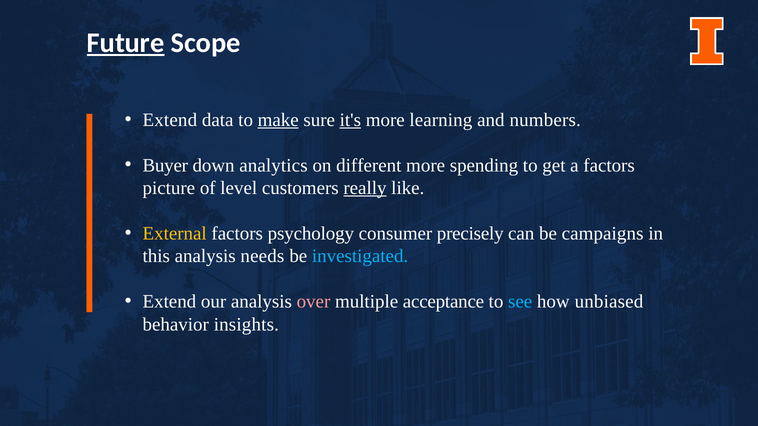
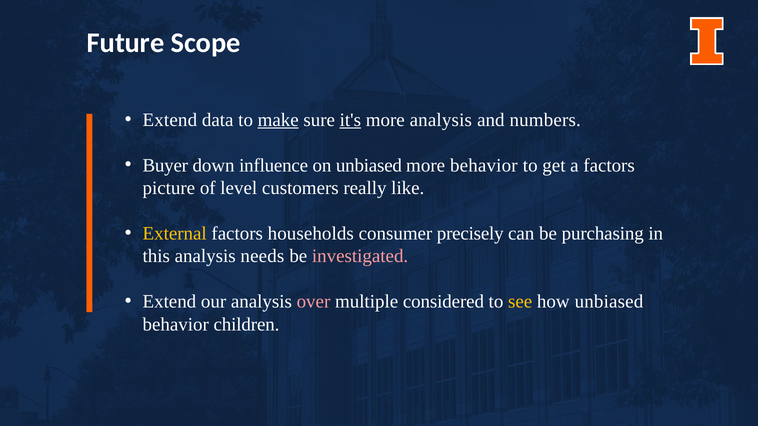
Future underline: present -> none
more learning: learning -> analysis
analytics: analytics -> influence
on different: different -> unbiased
more spending: spending -> behavior
really underline: present -> none
psychology: psychology -> households
campaigns: campaigns -> purchasing
investigated colour: light blue -> pink
acceptance: acceptance -> considered
see colour: light blue -> yellow
insights: insights -> children
